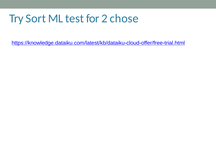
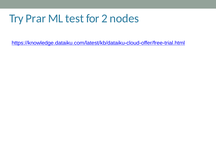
Sort: Sort -> Prar
chose: chose -> nodes
